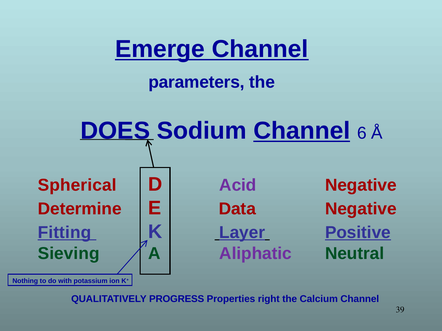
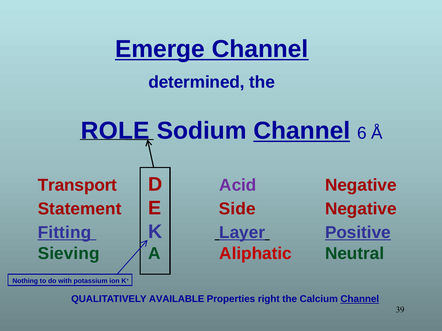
parameters: parameters -> determined
DOES: DOES -> ROLE
Spherical: Spherical -> Transport
Determine: Determine -> Statement
Data: Data -> Side
Aliphatic colour: purple -> red
PROGRESS: PROGRESS -> AVAILABLE
Channel at (360, 299) underline: none -> present
